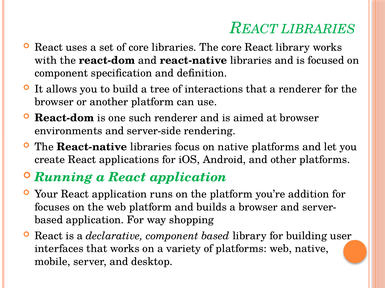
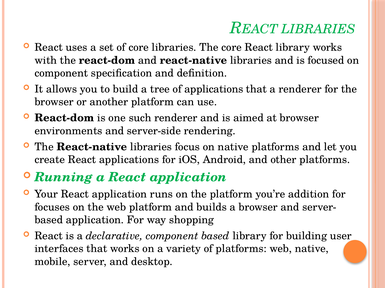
of interactions: interactions -> applications
